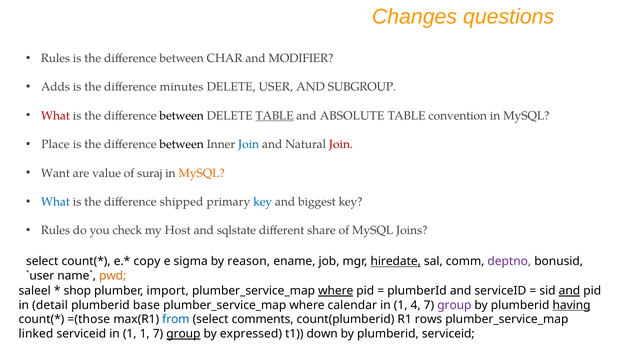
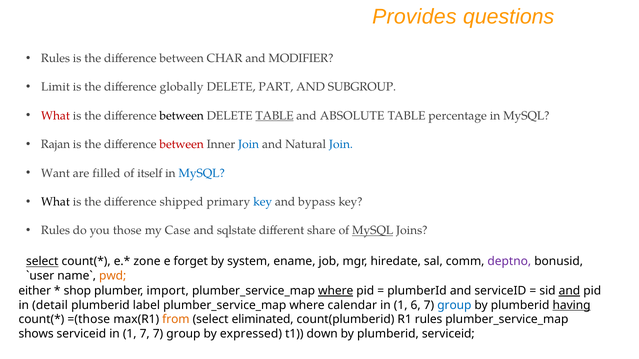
Changes: Changes -> Provides
Adds: Adds -> Limit
minutes: minutes -> globally
USER: USER -> PART
convention: convention -> percentage
Place: Place -> Rajan
between at (182, 145) colour: black -> red
Join at (341, 145) colour: red -> blue
value: value -> filled
suraj: suraj -> itself
MySQL at (202, 173) colour: orange -> blue
What at (55, 202) colour: blue -> black
biggest: biggest -> bypass
check: check -> those
Host: Host -> Case
MySQL at (373, 231) underline: none -> present
select at (42, 262) underline: none -> present
copy: copy -> zone
sigma: sigma -> forget
reason: reason -> system
hiredate underline: present -> none
saleel: saleel -> either
base: base -> label
4: 4 -> 6
group at (454, 306) colour: purple -> blue
from colour: blue -> orange
comments: comments -> eliminated
R1 rows: rows -> rules
linked: linked -> shows
1 1: 1 -> 7
group at (183, 334) underline: present -> none
